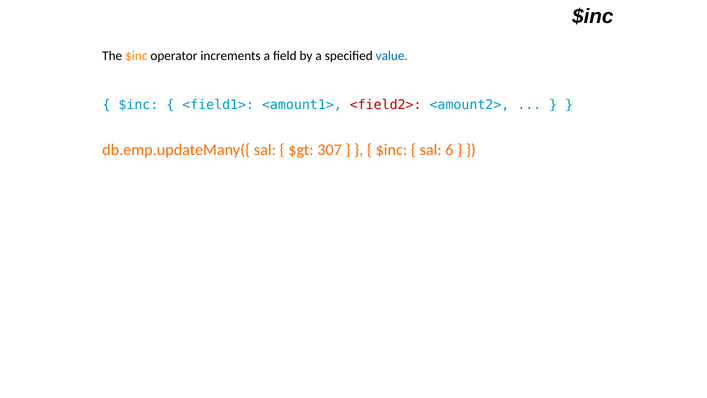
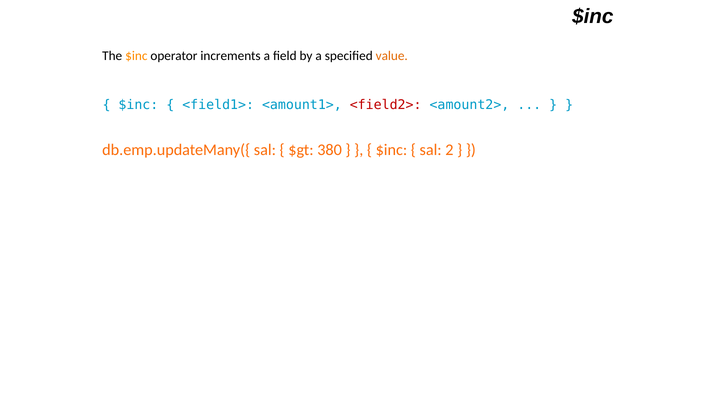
value colour: blue -> orange
307: 307 -> 380
6: 6 -> 2
